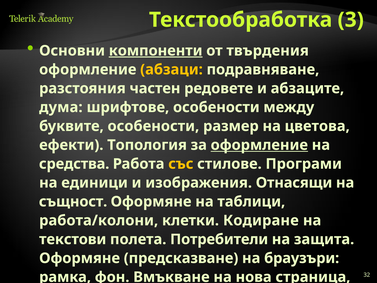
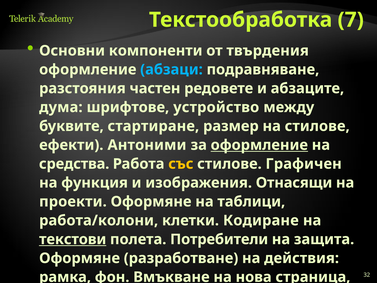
3: 3 -> 7
компоненти underline: present -> none
абзаци colour: yellow -> light blue
шрифтове особености: особености -> устройство
буквите особености: особености -> стартиране
на цветова: цветова -> стилове
Топология: Топология -> Антоними
Програми: Програми -> Графичен
единици: единици -> функция
същност: същност -> проекти
текстови underline: none -> present
предсказване: предсказване -> разработване
браузъри: браузъри -> действия
